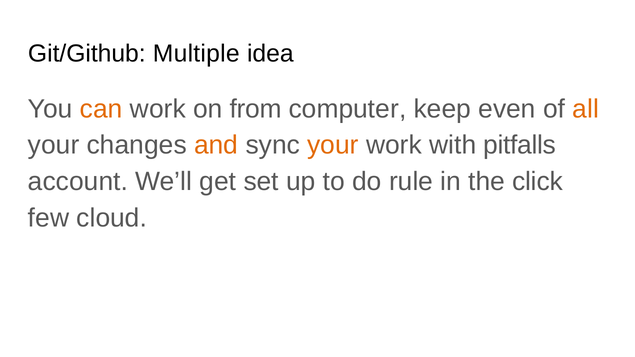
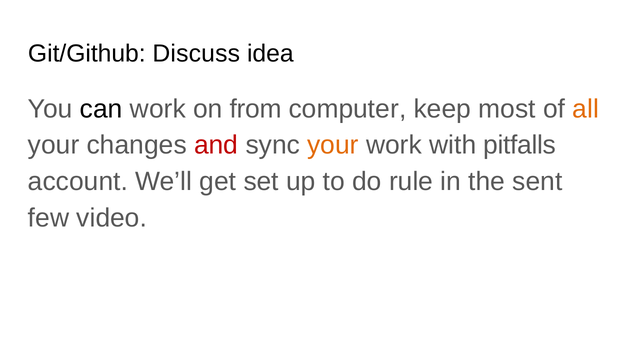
Multiple: Multiple -> Discuss
can colour: orange -> black
even: even -> most
and colour: orange -> red
click: click -> sent
cloud: cloud -> video
